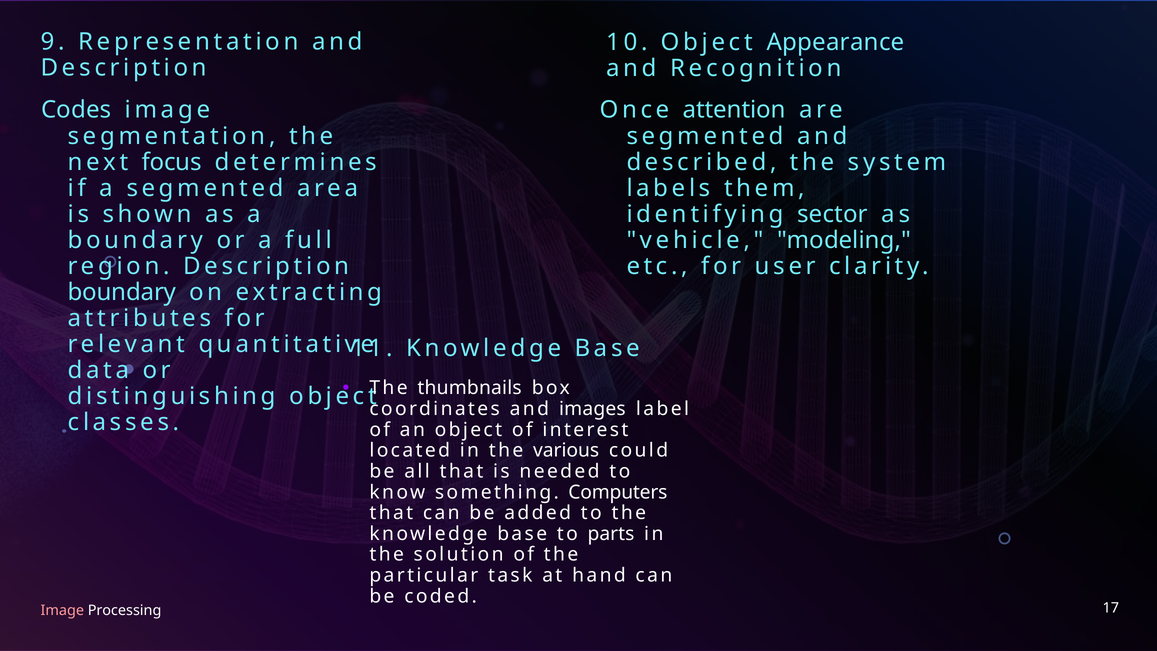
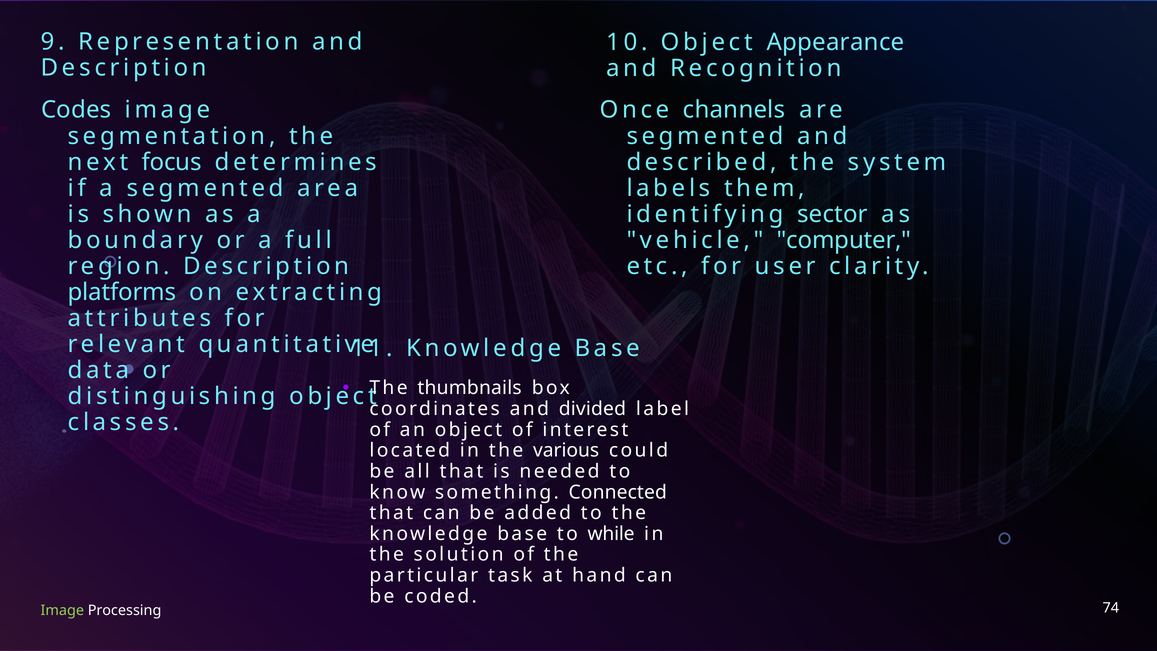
attention: attention -> channels
modeling: modeling -> computer
boundary at (122, 292): boundary -> platforms
images: images -> divided
Computers: Computers -> Connected
parts: parts -> while
Image at (62, 610) colour: pink -> light green
17: 17 -> 74
